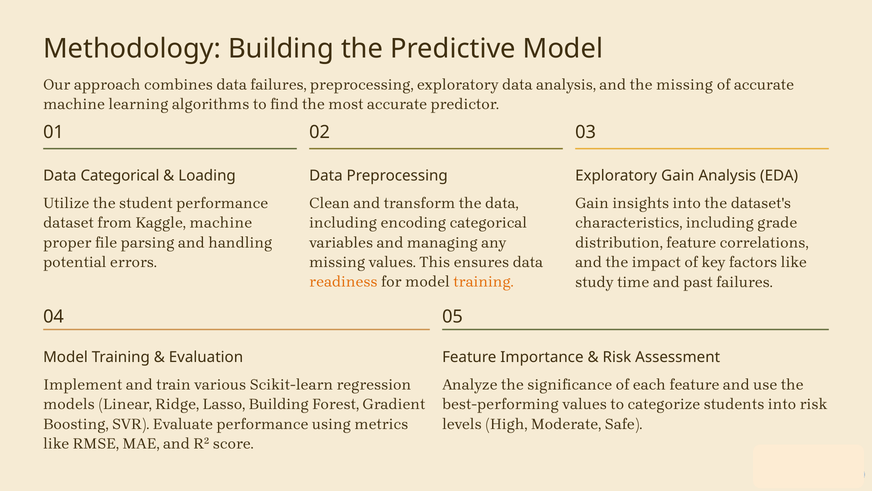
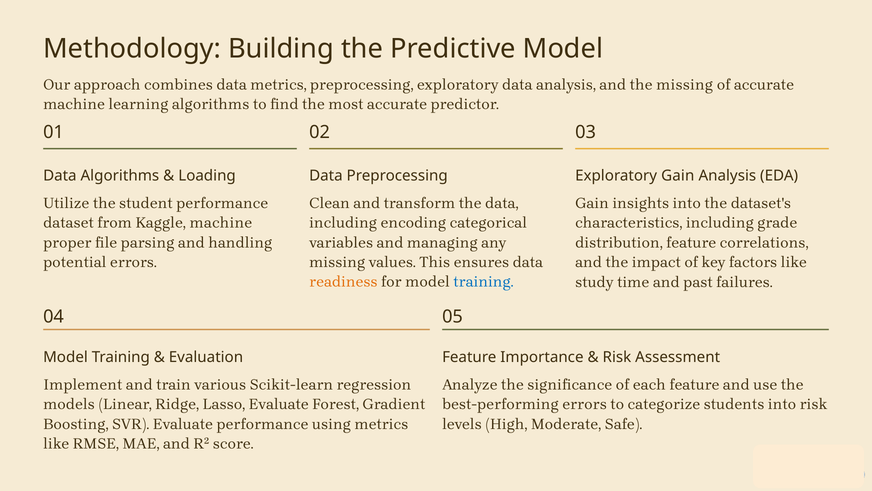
data failures: failures -> metrics
Data Categorical: Categorical -> Algorithms
training at (483, 282) colour: orange -> blue
Lasso Building: Building -> Evaluate
best-performing values: values -> errors
